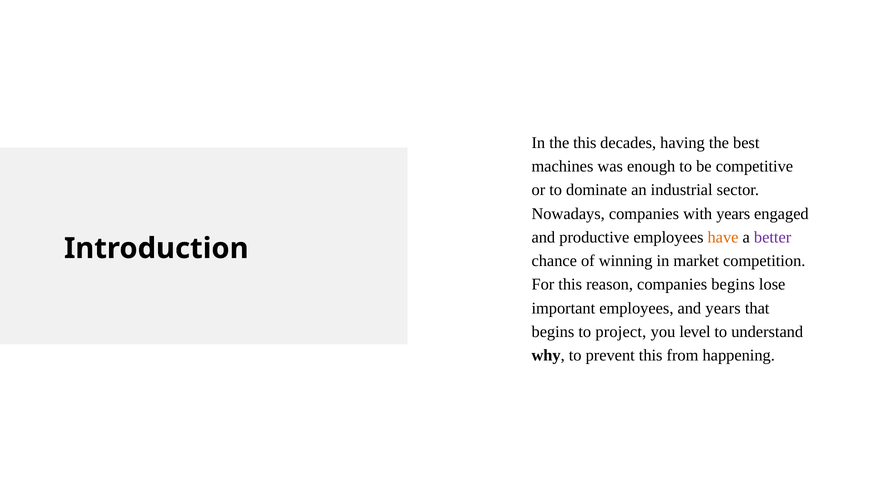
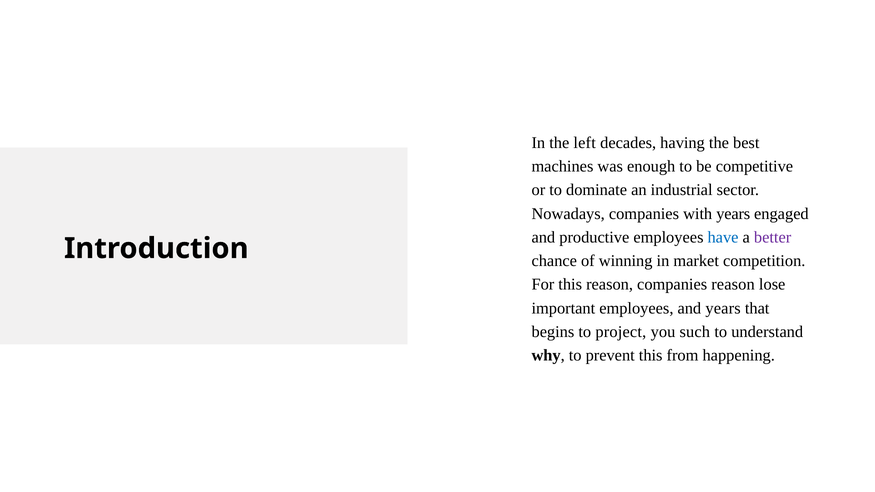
the this: this -> left
have colour: orange -> blue
companies begins: begins -> reason
level: level -> such
